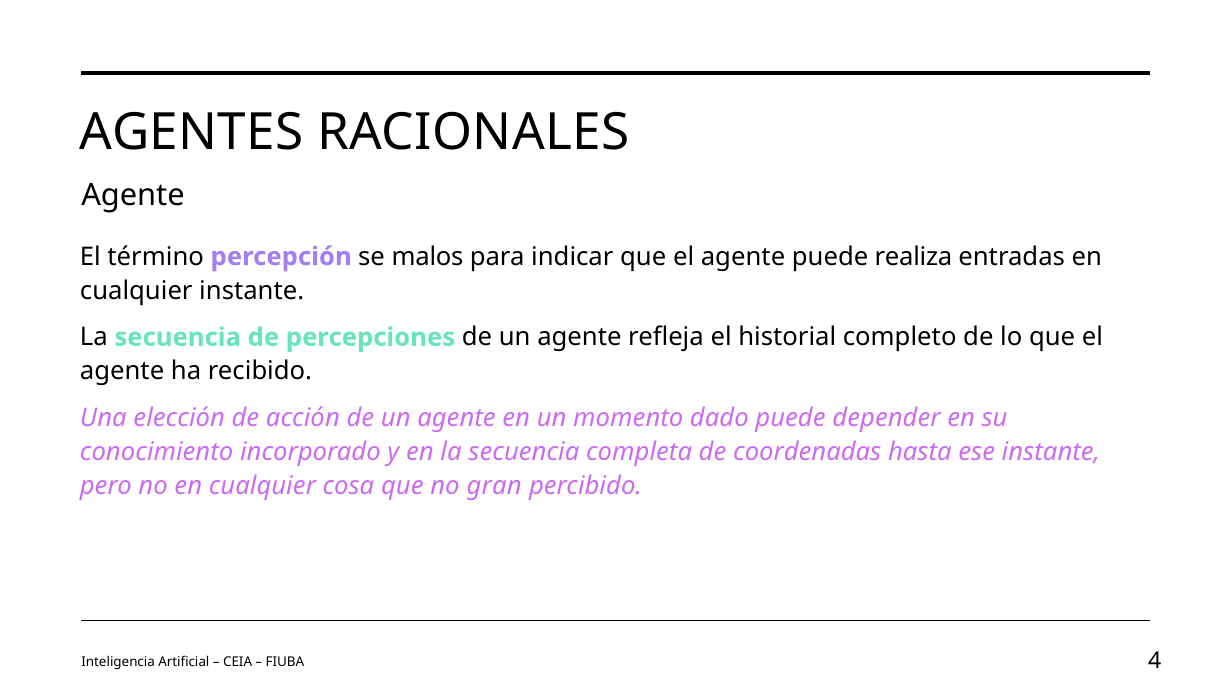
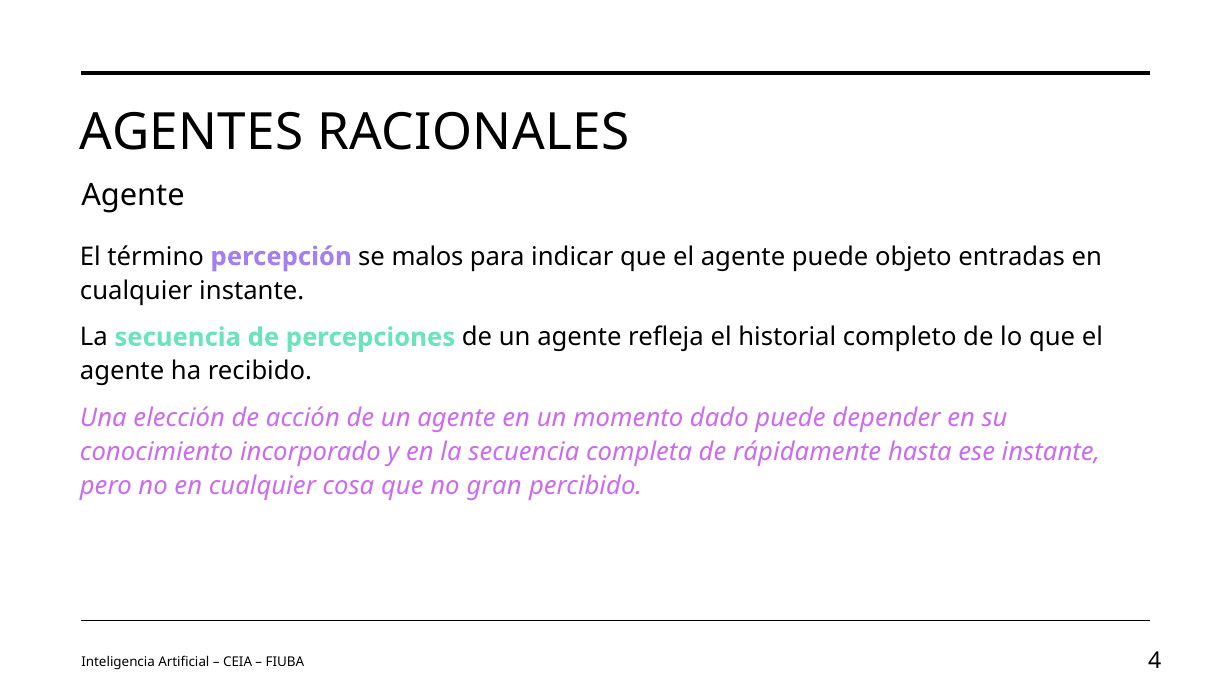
realiza: realiza -> objeto
coordenadas: coordenadas -> rápidamente
